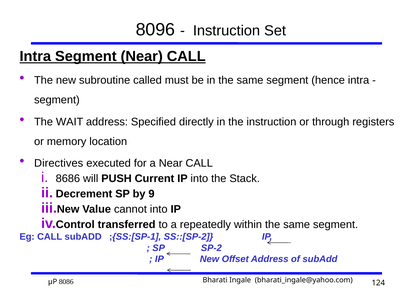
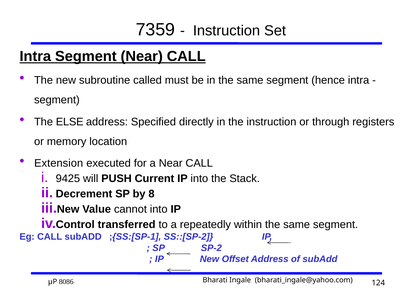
8096: 8096 -> 7359
WAIT: WAIT -> ELSE
Directives: Directives -> Extension
8686: 8686 -> 9425
9: 9 -> 8
